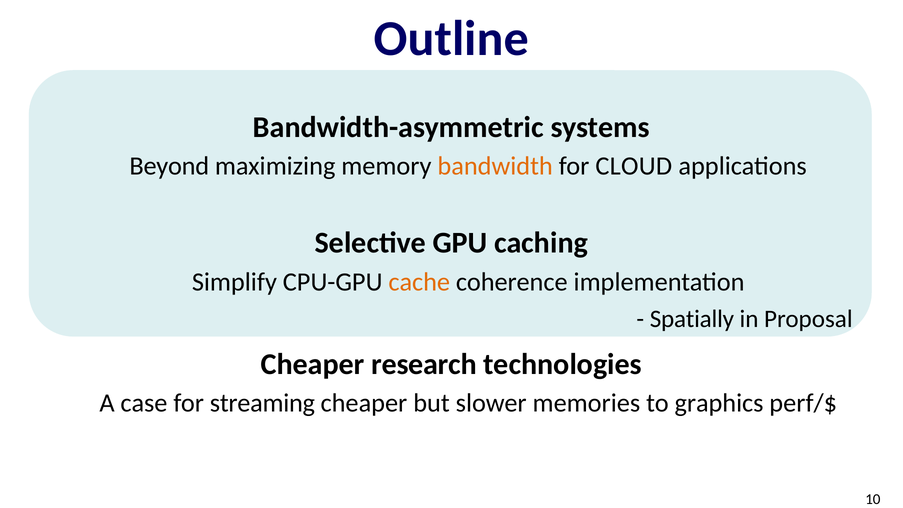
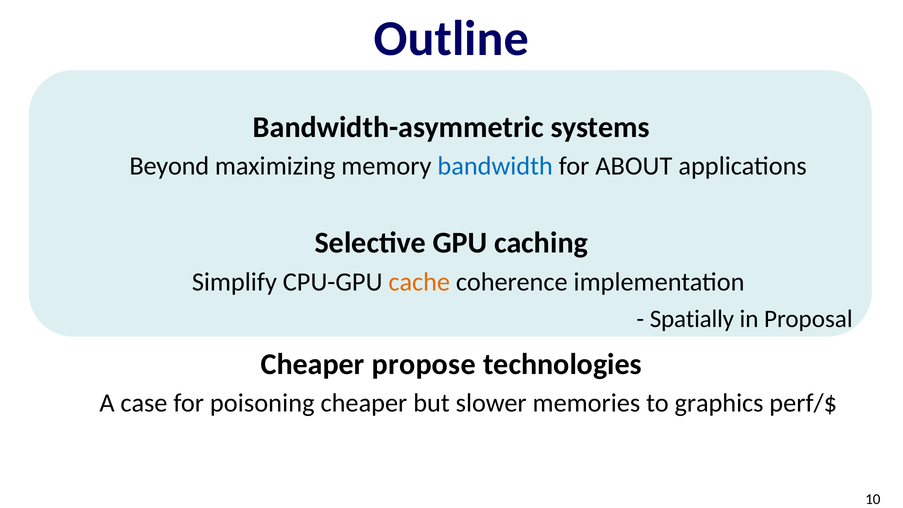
bandwidth colour: orange -> blue
CLOUD: CLOUD -> ABOUT
research: research -> propose
streaming: streaming -> poisoning
